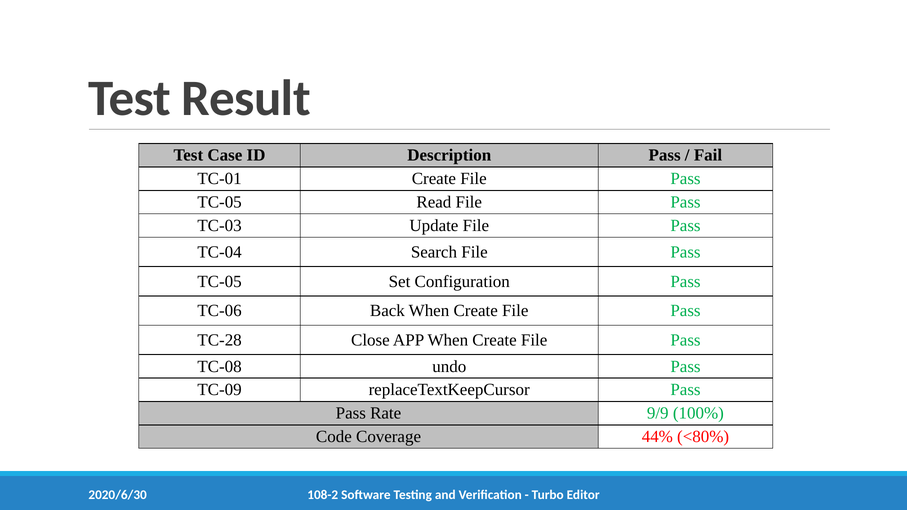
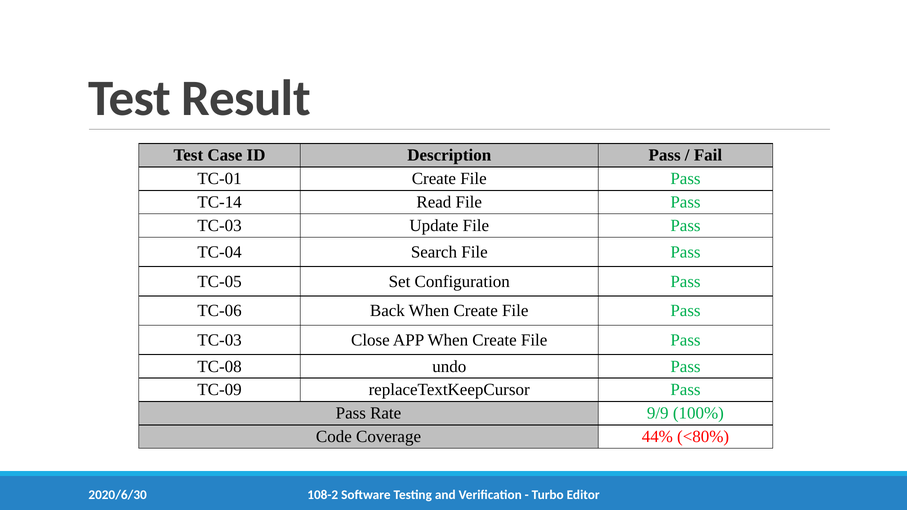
TC-05 at (220, 202): TC-05 -> TC-14
TC-28 at (220, 340): TC-28 -> TC-03
